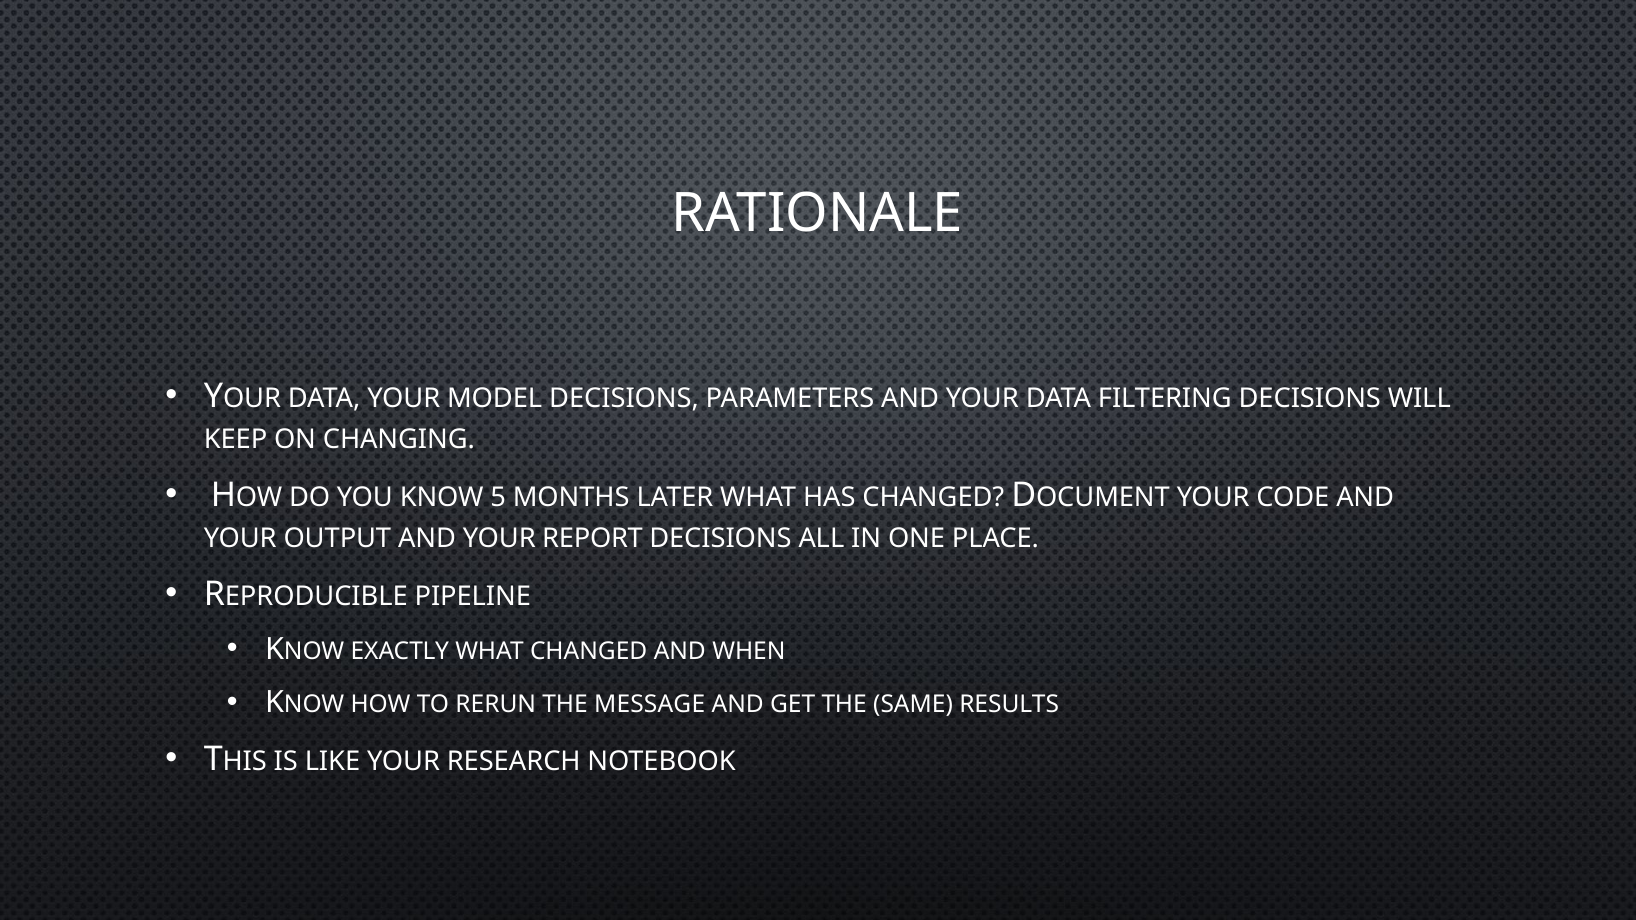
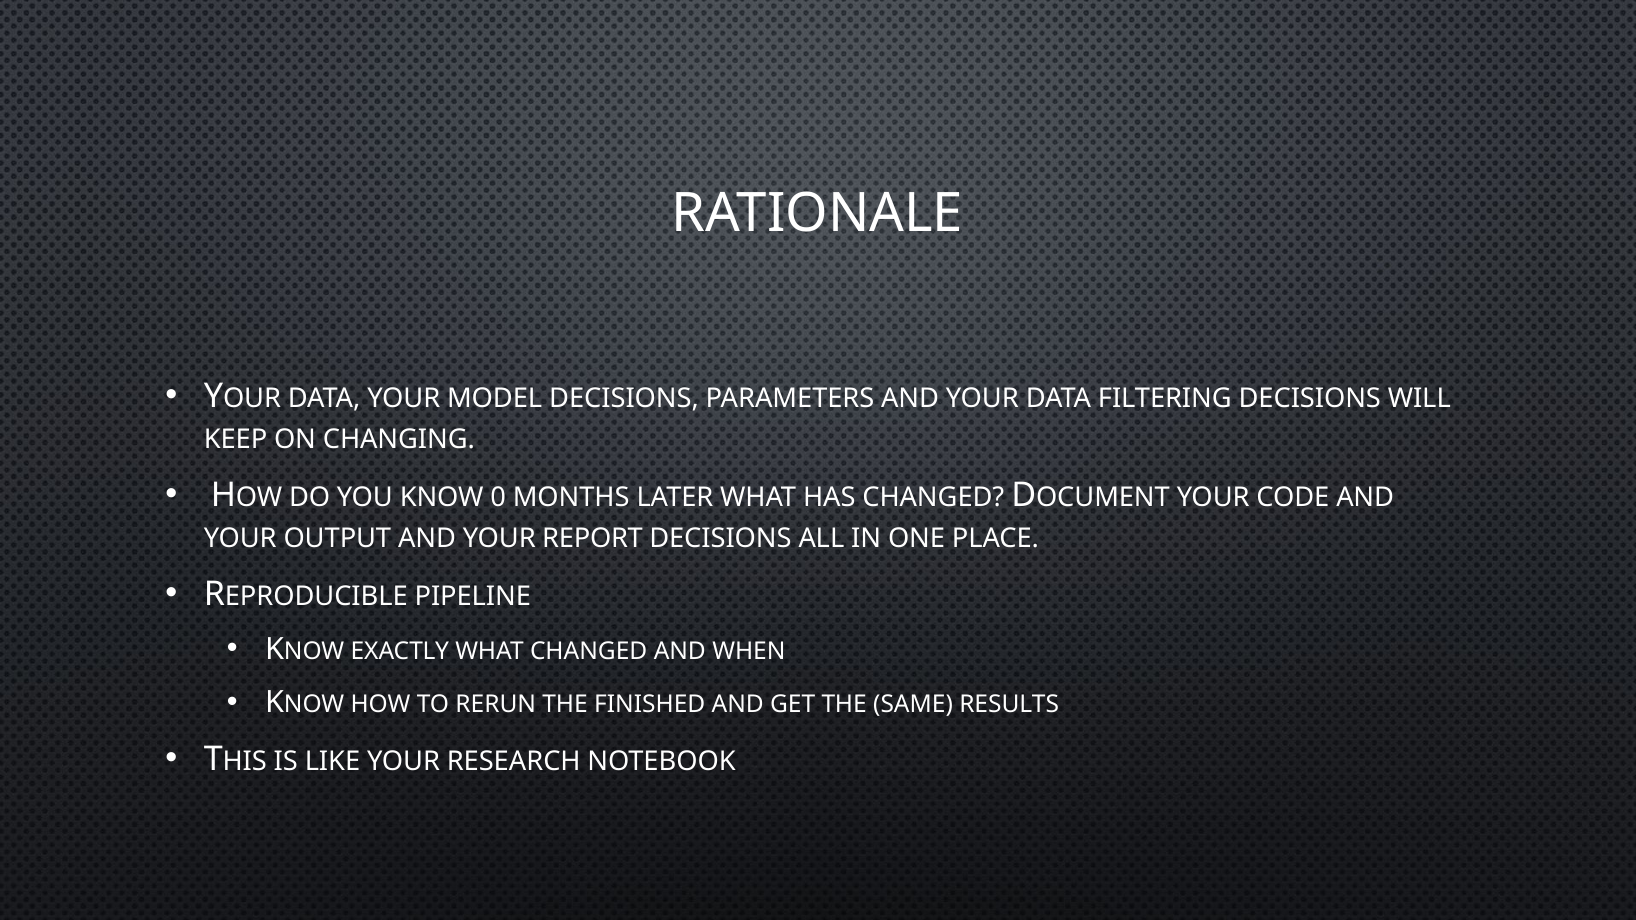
5: 5 -> 0
MESSAGE: MESSAGE -> FINISHED
